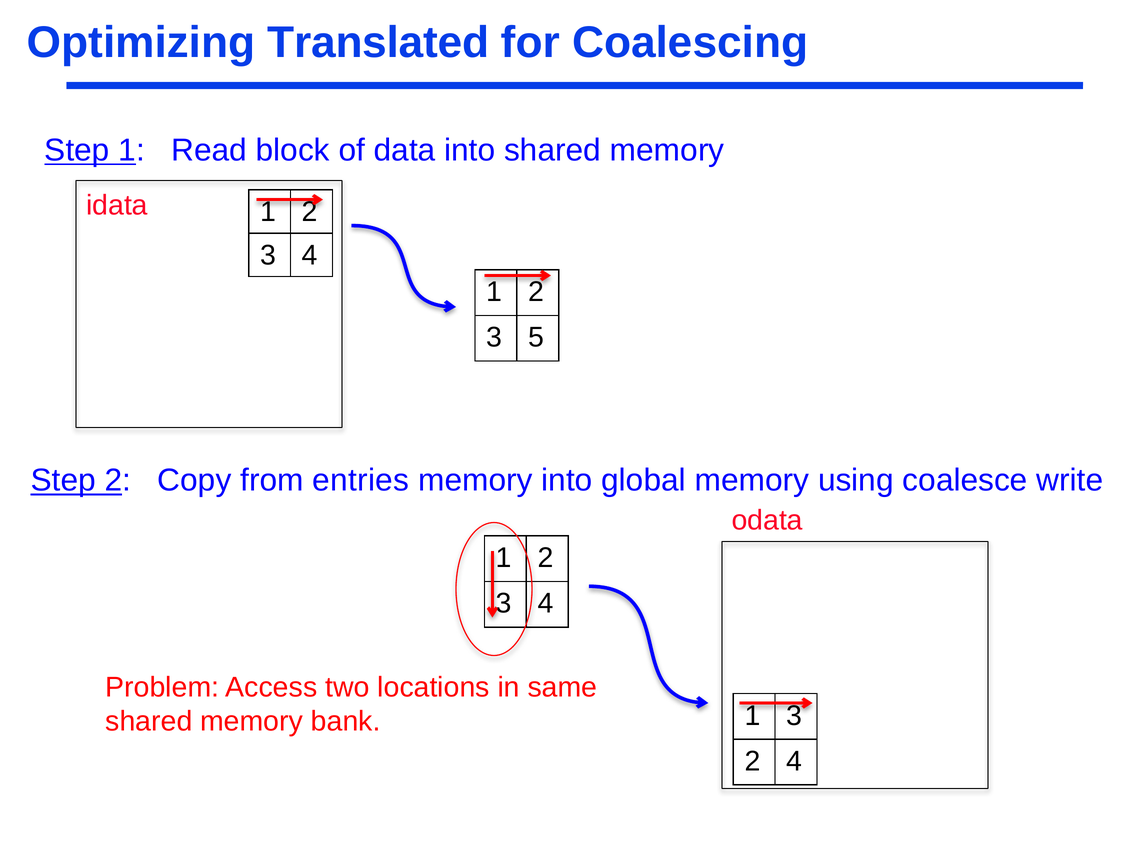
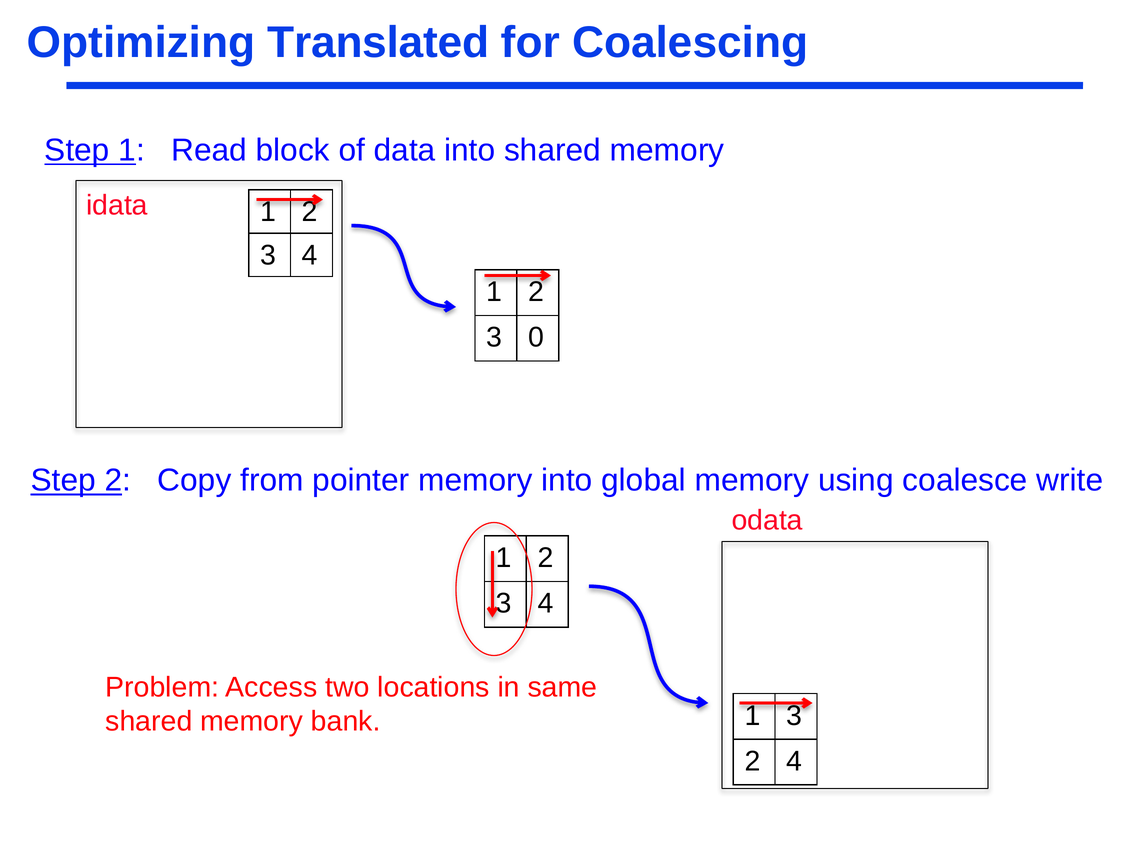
5: 5 -> 0
entries: entries -> pointer
